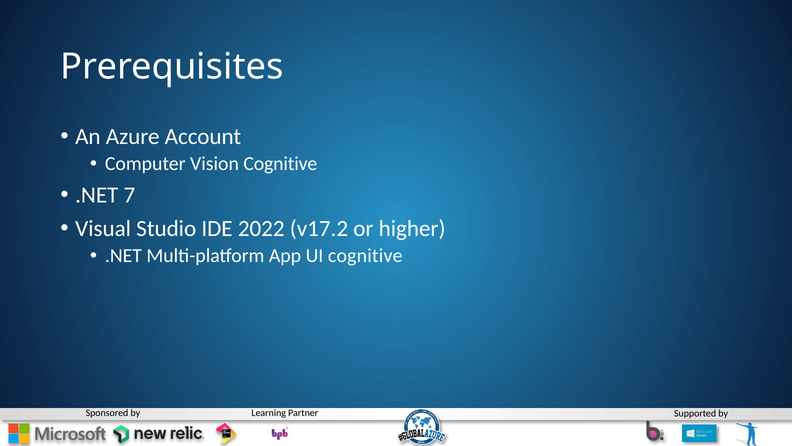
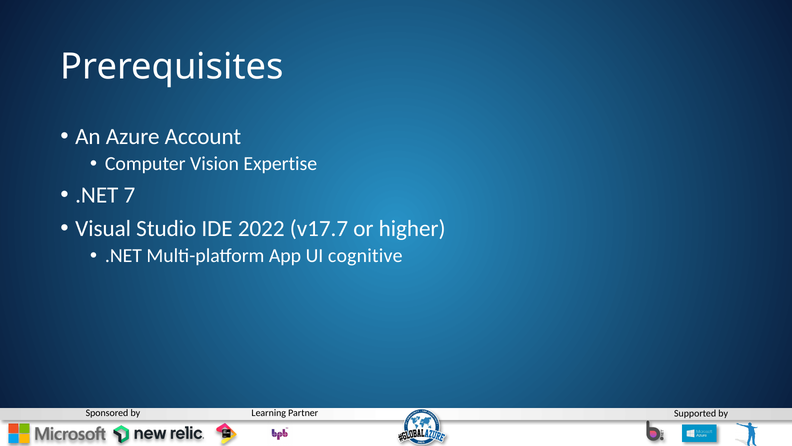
Vision Cognitive: Cognitive -> Expertise
v17.2: v17.2 -> v17.7
